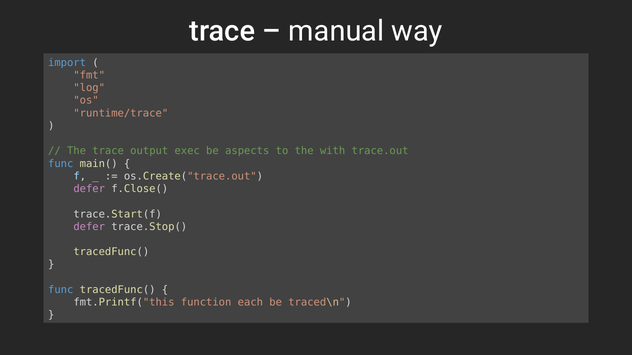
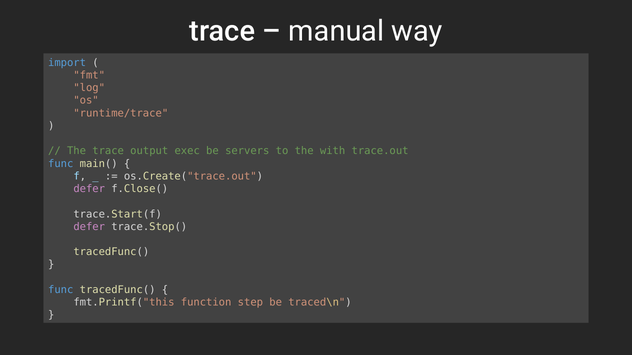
aspects: aspects -> servers
each: each -> step
